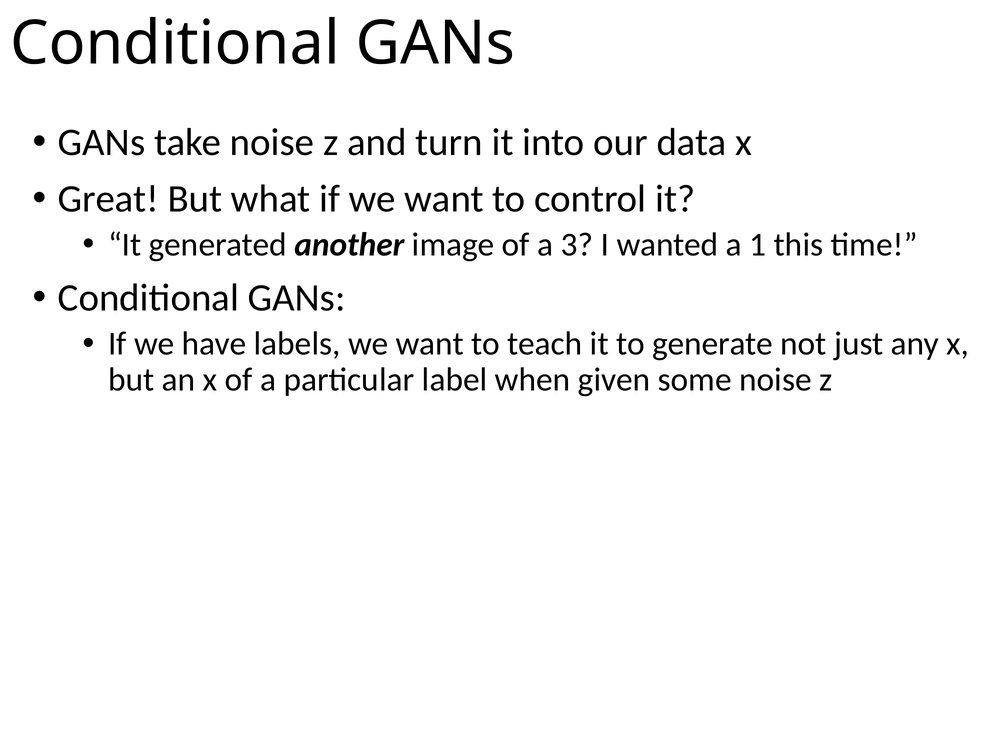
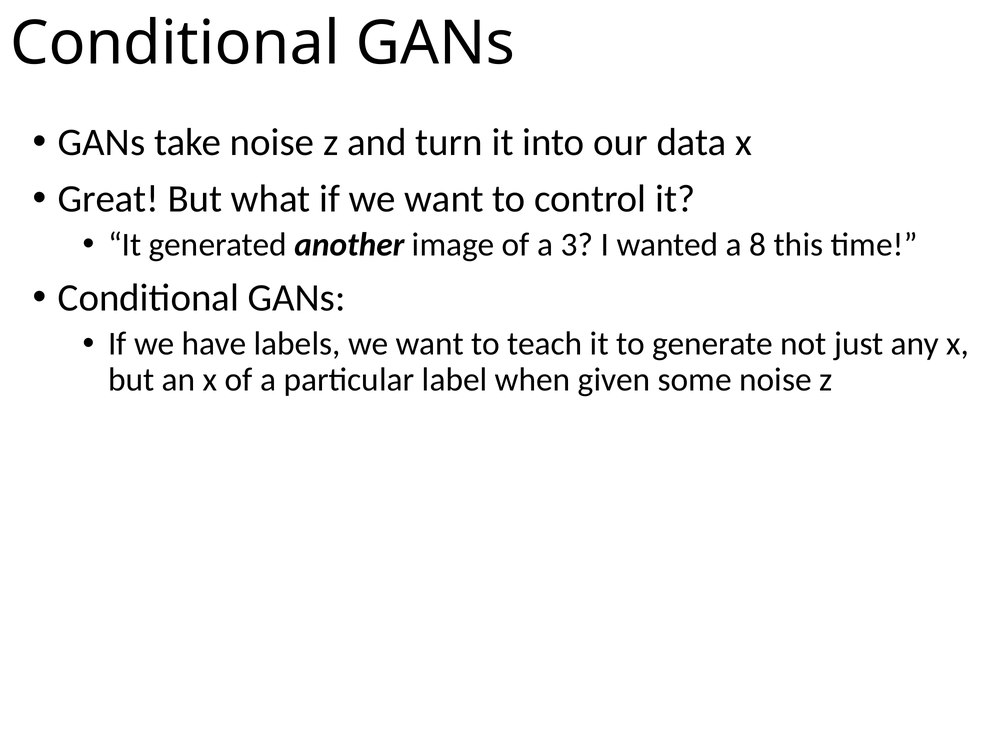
1: 1 -> 8
